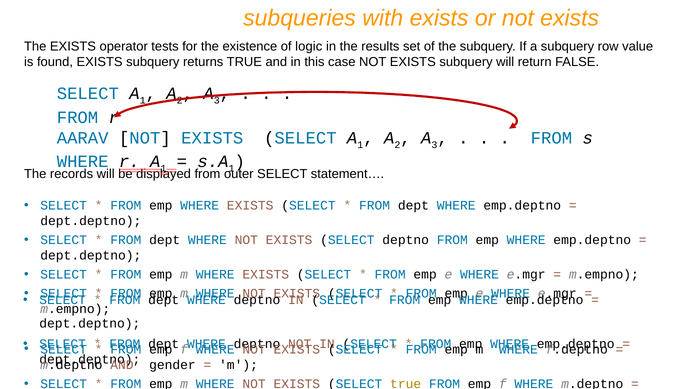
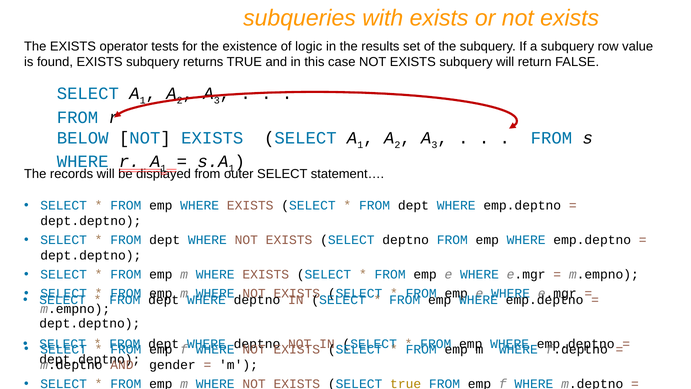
AARAV: AARAV -> BELOW
